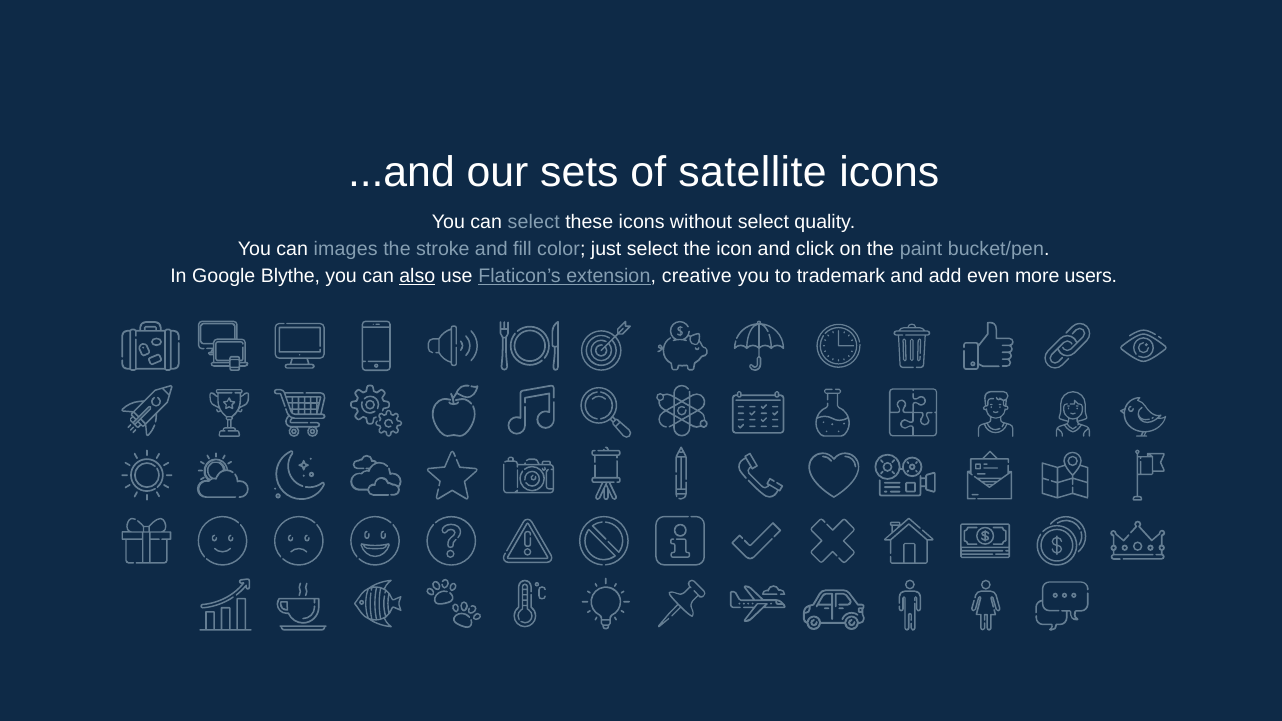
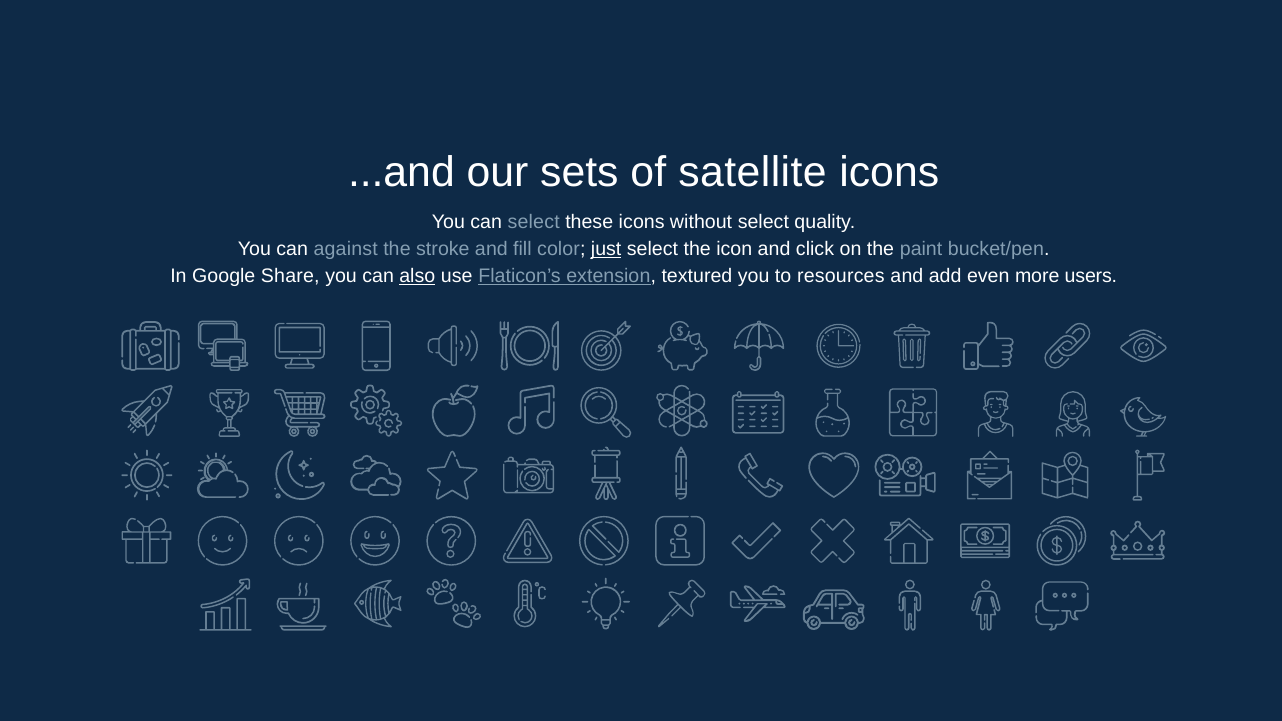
images: images -> against
just underline: none -> present
Blythe: Blythe -> Share
creative: creative -> textured
trademark: trademark -> resources
